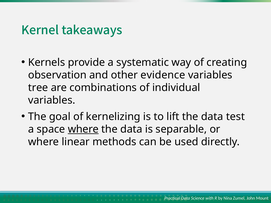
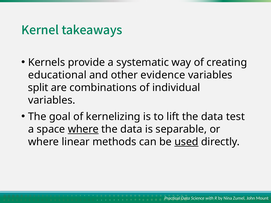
observation: observation -> educational
tree: tree -> split
used underline: none -> present
